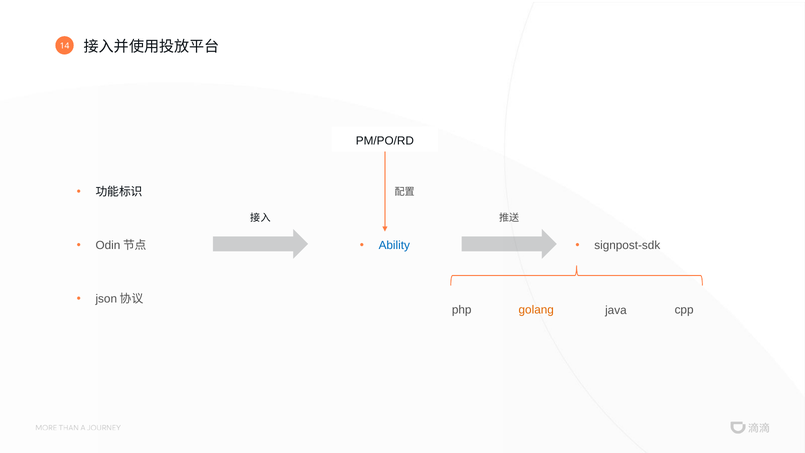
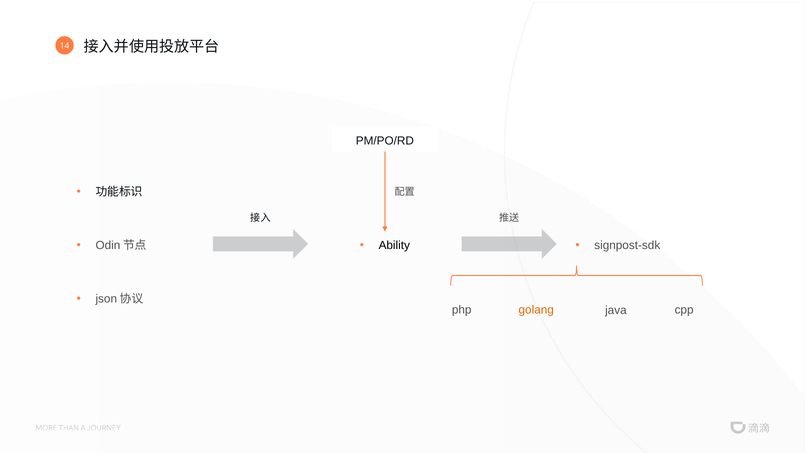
Ability colour: blue -> black
